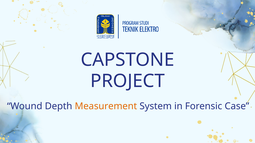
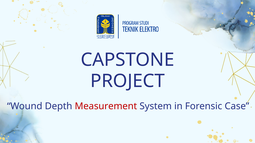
Measurement colour: orange -> red
